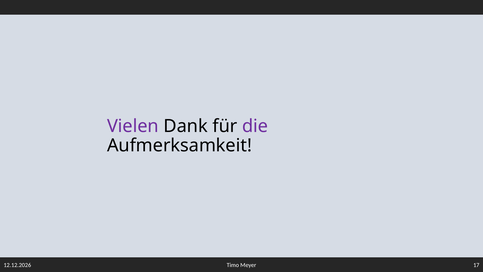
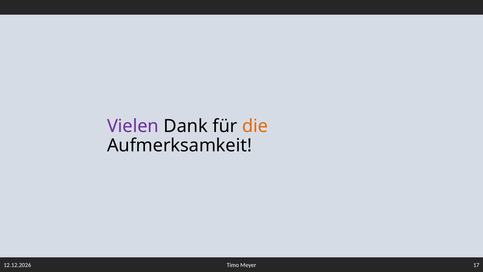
die colour: purple -> orange
